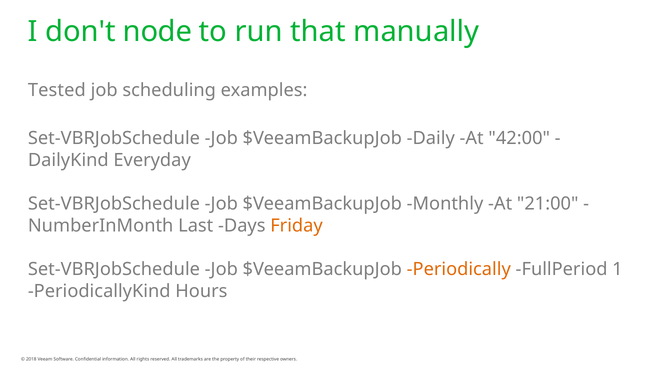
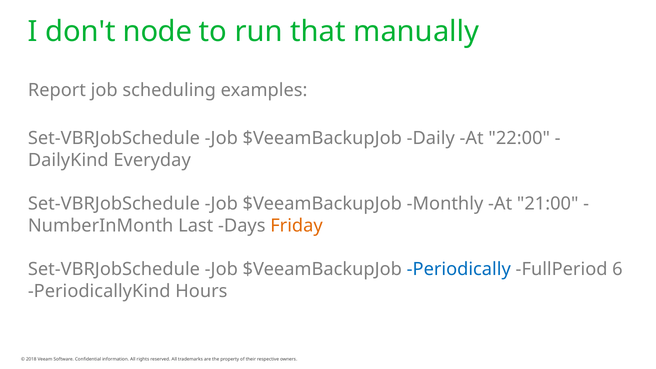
Tested: Tested -> Report
42:00: 42:00 -> 22:00
Periodically colour: orange -> blue
1: 1 -> 6
